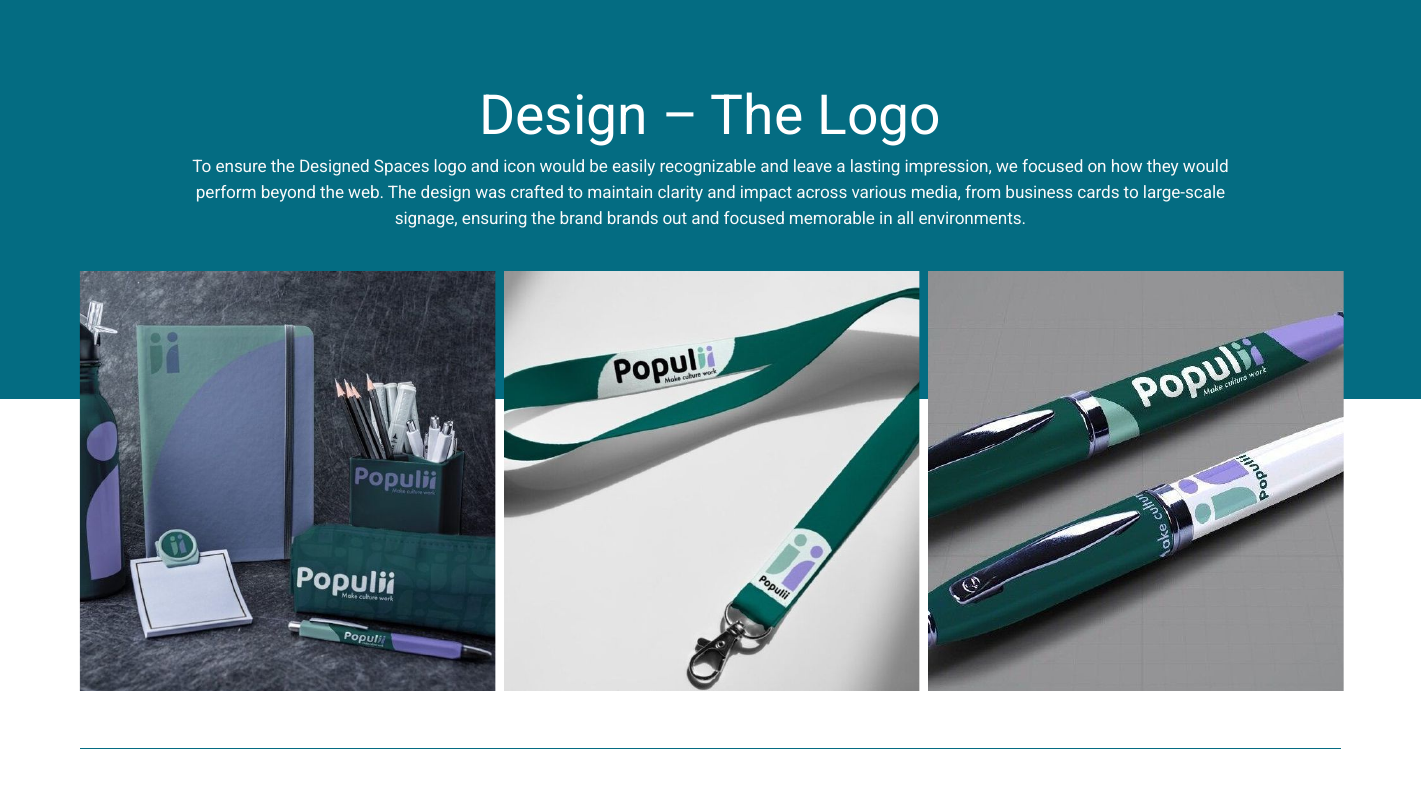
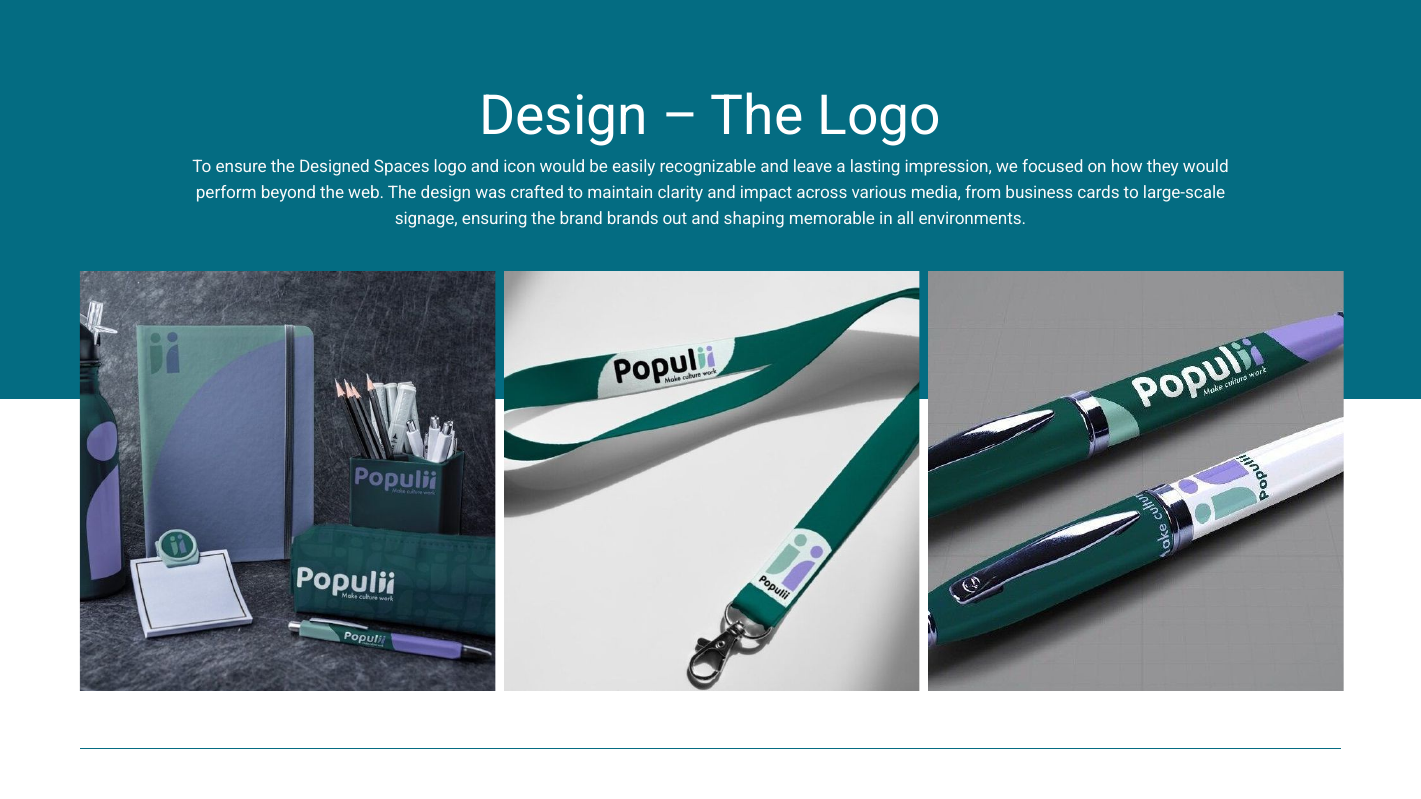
and focused: focused -> shaping
